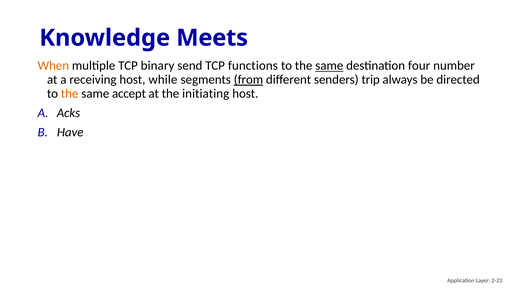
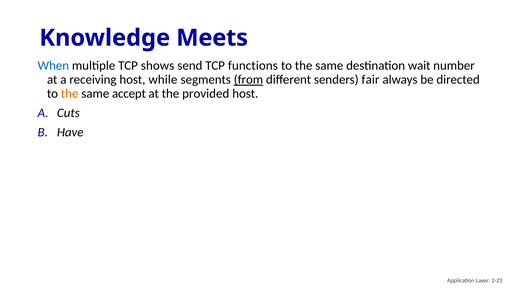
When colour: orange -> blue
binary: binary -> shows
same at (329, 66) underline: present -> none
four: four -> wait
trip: trip -> fair
initiating: initiating -> provided
Acks: Acks -> Cuts
